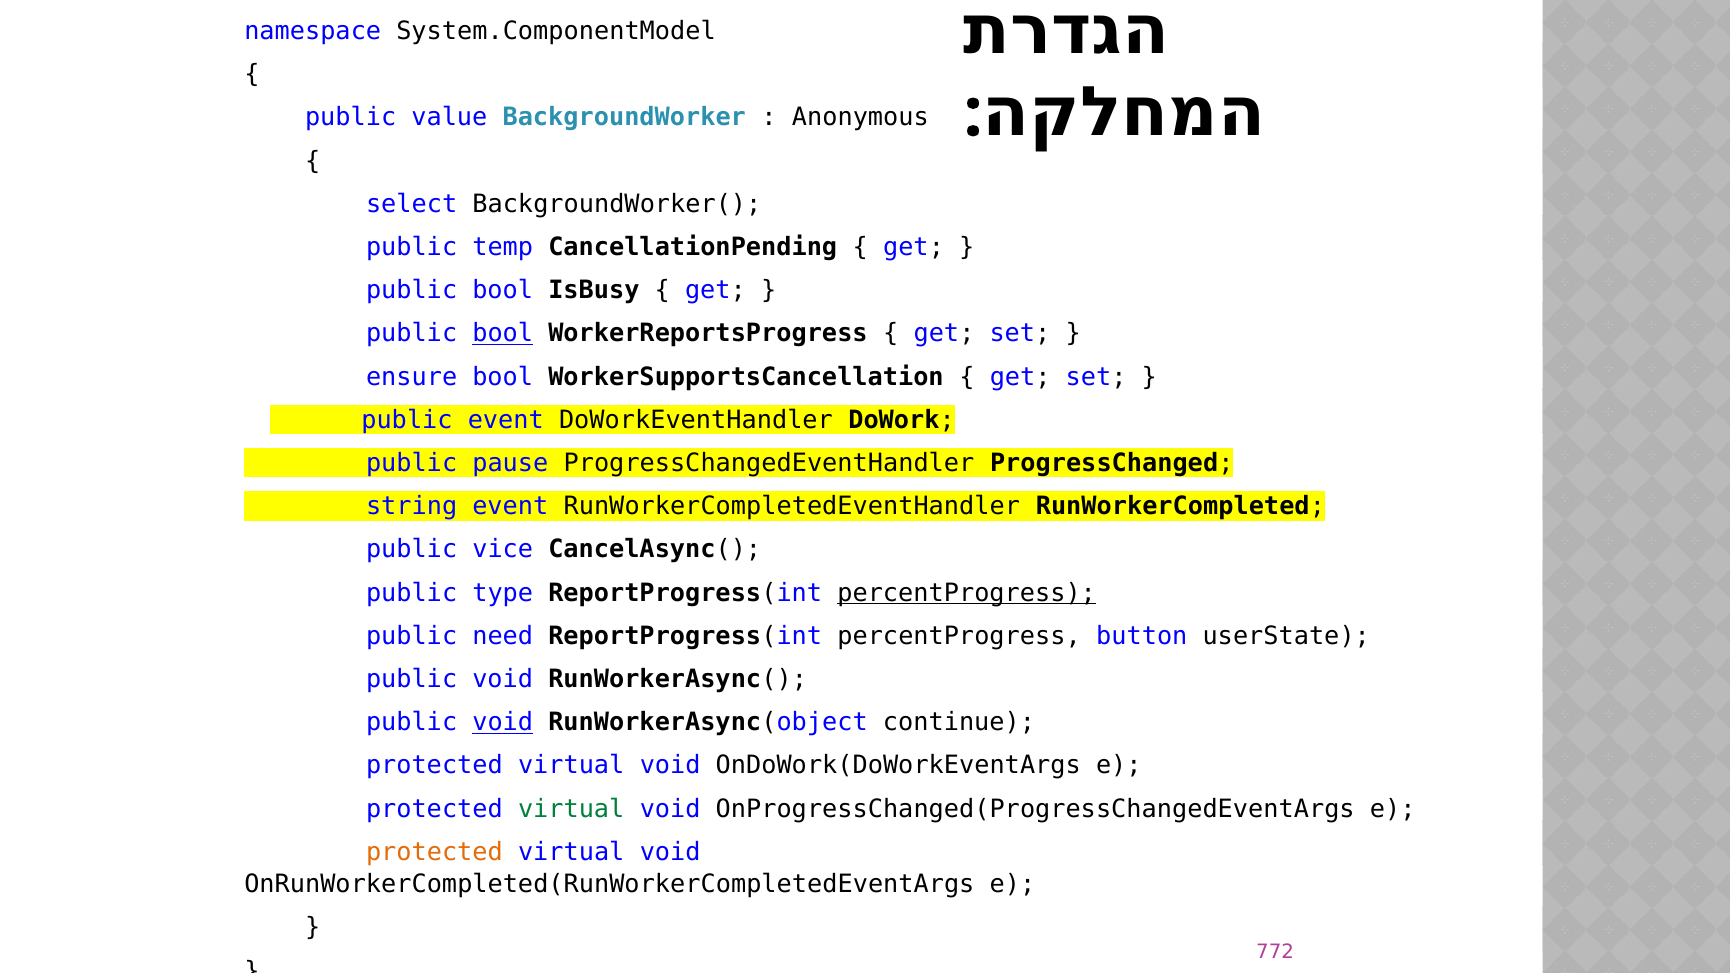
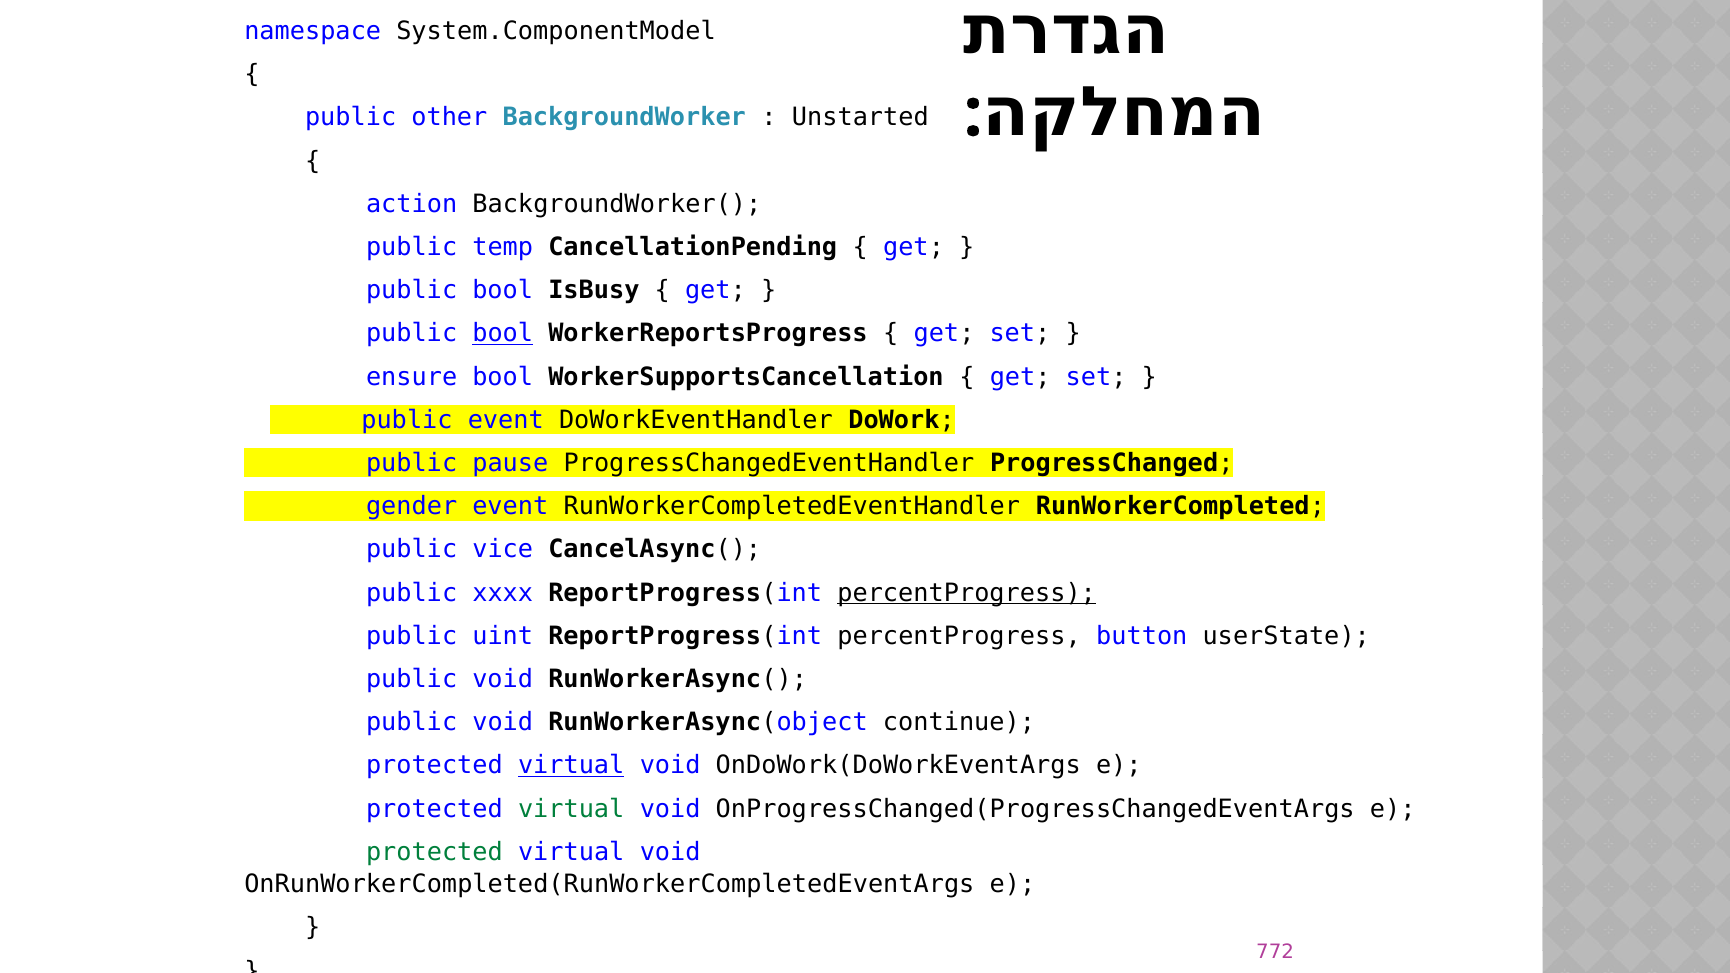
value: value -> other
Anonymous: Anonymous -> Unstarted
select: select -> action
string: string -> gender
type: type -> xxxx
need: need -> uint
void at (503, 723) underline: present -> none
virtual at (571, 766) underline: none -> present
protected at (434, 852) colour: orange -> green
